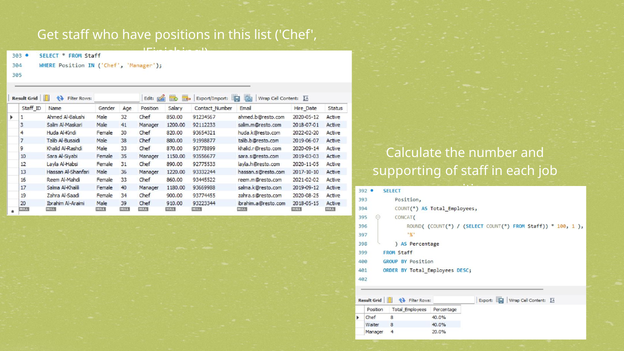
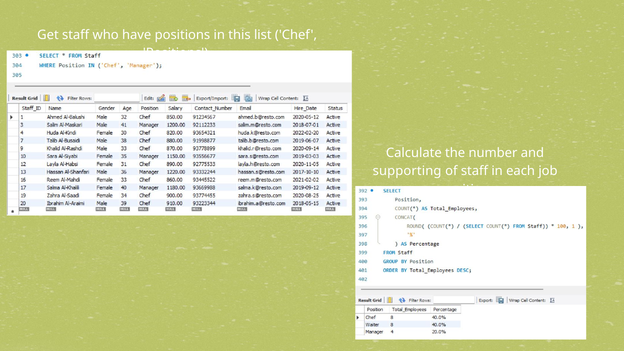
Finishing at (176, 53): Finishing -> Positions
